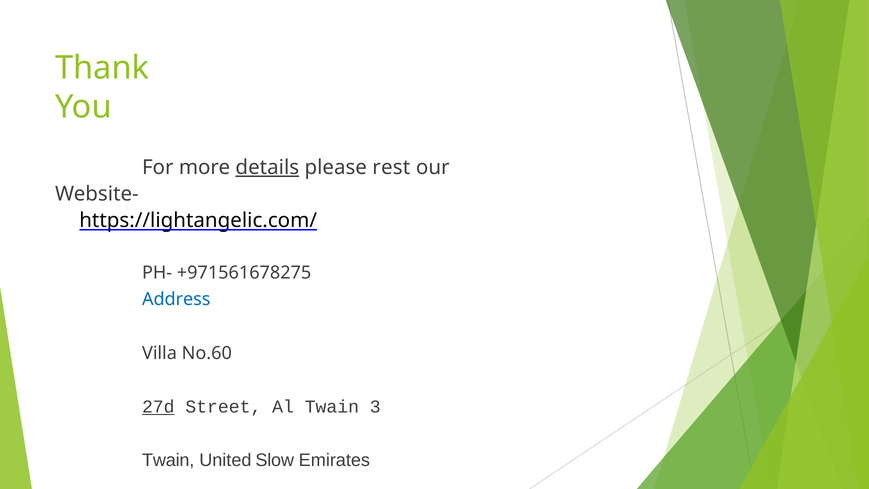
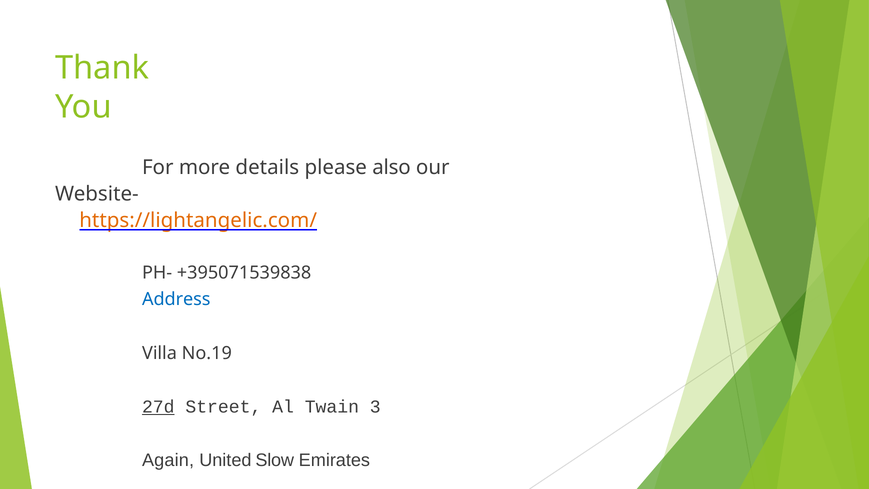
details underline: present -> none
rest: rest -> also
https://lightangelic.com/ colour: black -> orange
+971561678275: +971561678275 -> +395071539838
No.60: No.60 -> No.19
Twain at (168, 460): Twain -> Again
